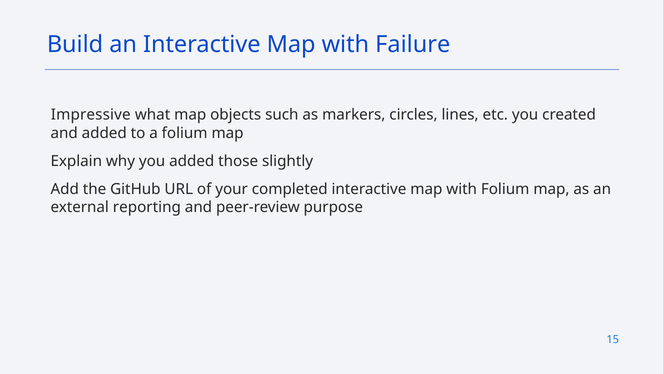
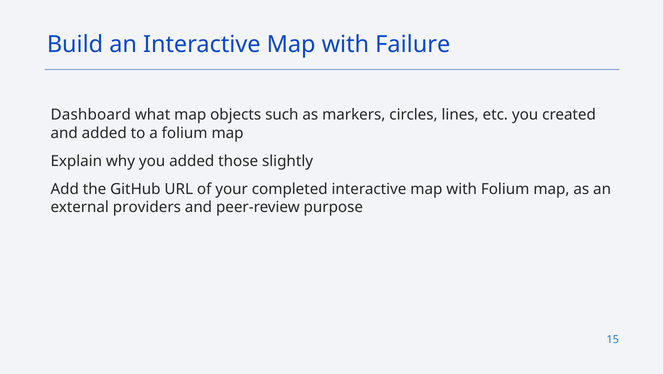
Impressive: Impressive -> Dashboard
reporting: reporting -> providers
